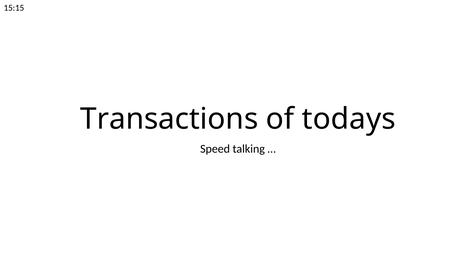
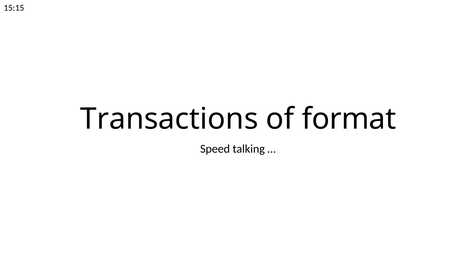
todays: todays -> format
